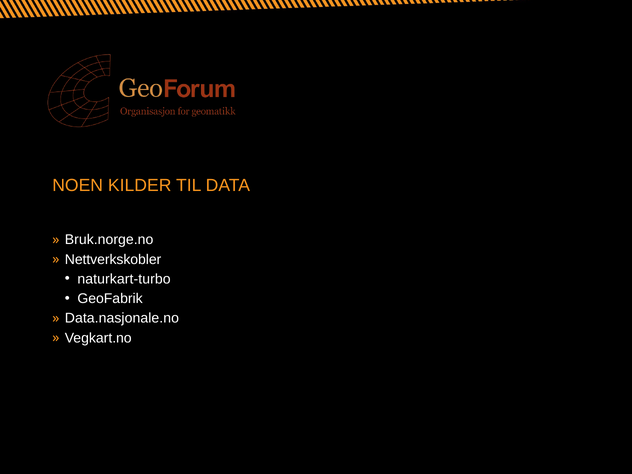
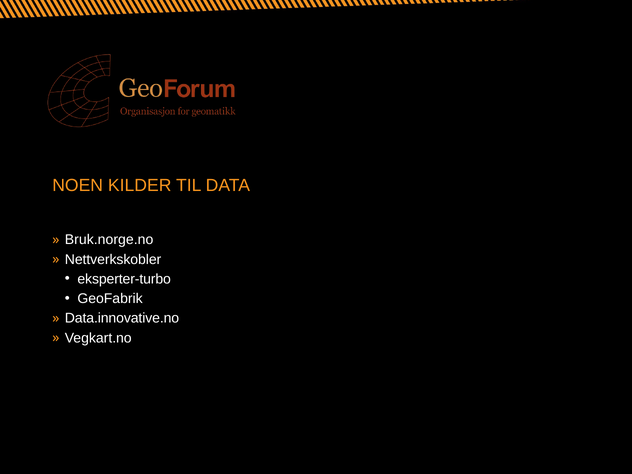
naturkart-turbo: naturkart-turbo -> eksperter-turbo
Data.nasjonale.no: Data.nasjonale.no -> Data.innovative.no
